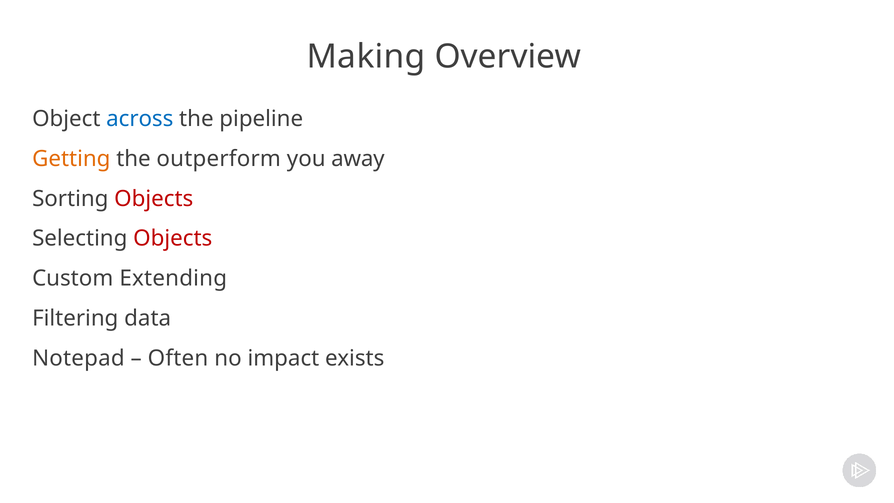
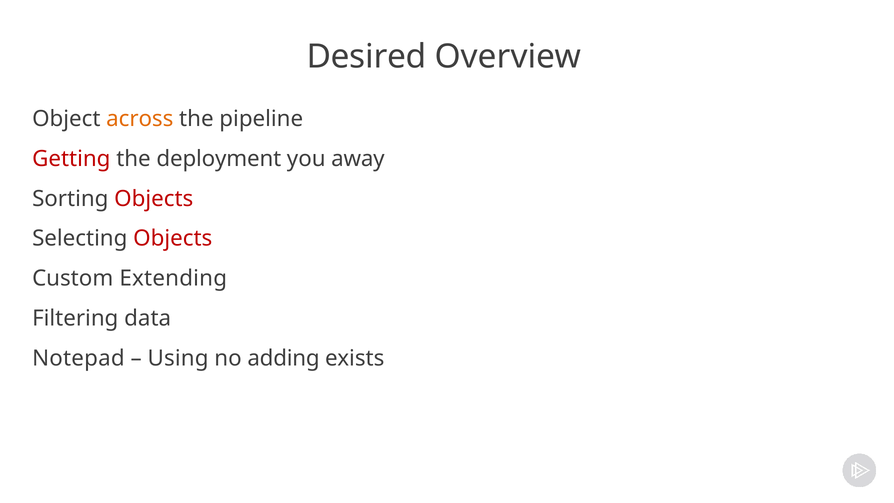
Making: Making -> Desired
across colour: blue -> orange
Getting colour: orange -> red
outperform: outperform -> deployment
Often: Often -> Using
impact: impact -> adding
